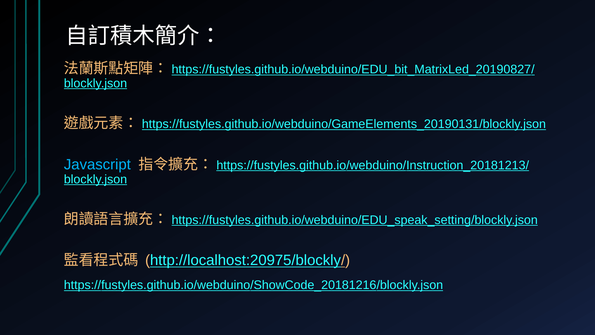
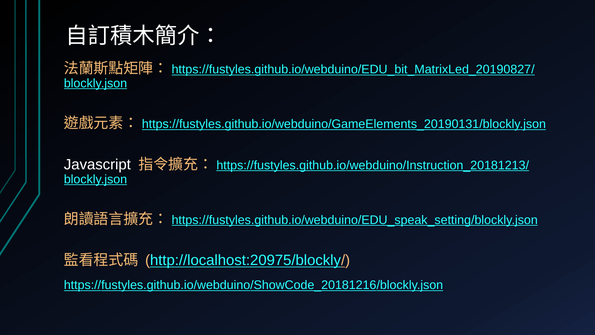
Javascript colour: light blue -> white
